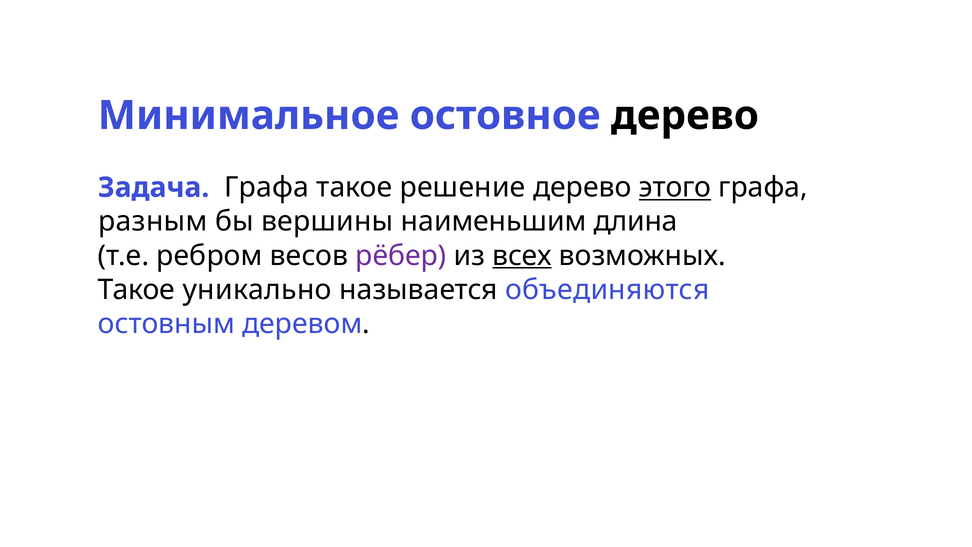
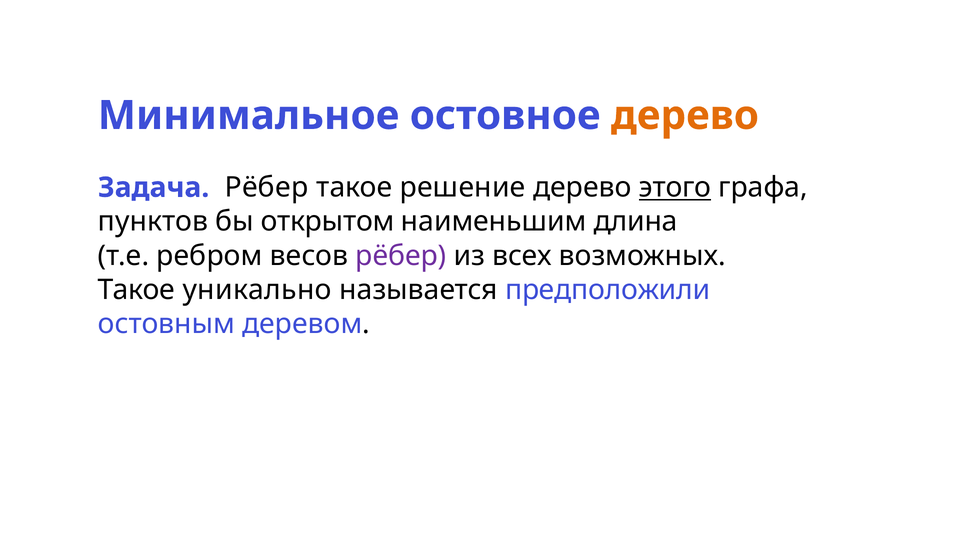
дерево at (685, 116) colour: black -> orange
Задача Графа: Графа -> Рёбер
разным: разным -> пунктов
вершины: вершины -> открытом
всех underline: present -> none
объединяются: объединяются -> предположили
